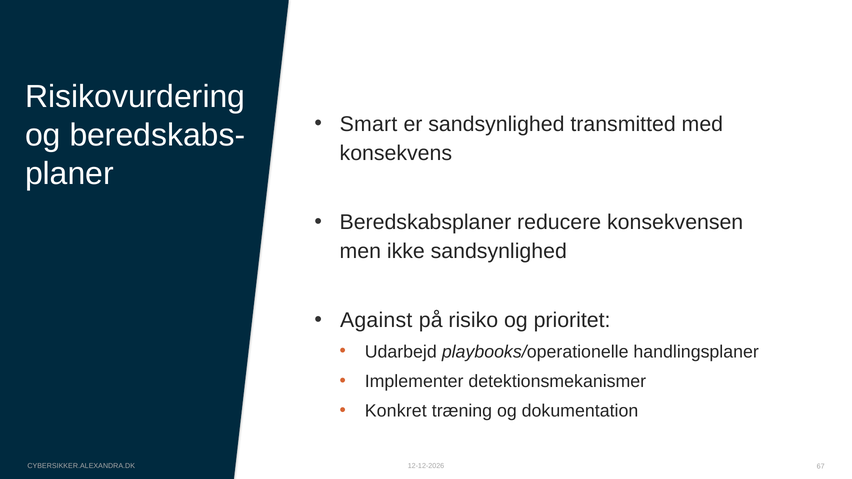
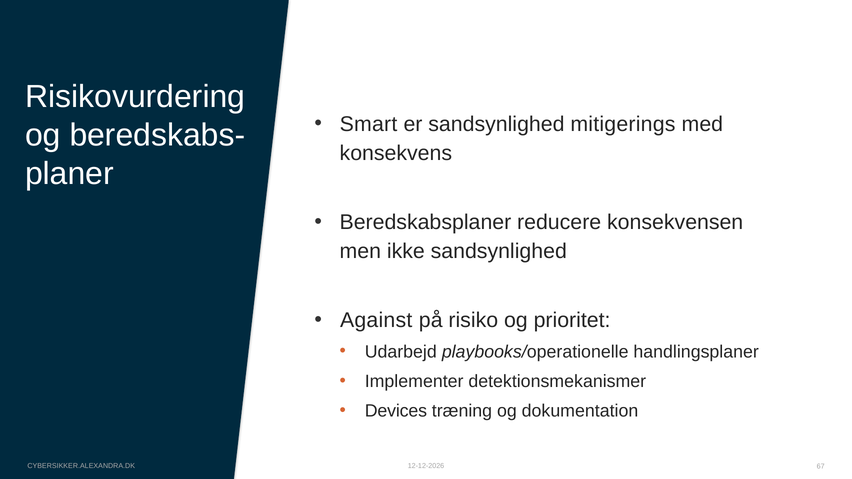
transmitted: transmitted -> mitigerings
Konkret: Konkret -> Devices
